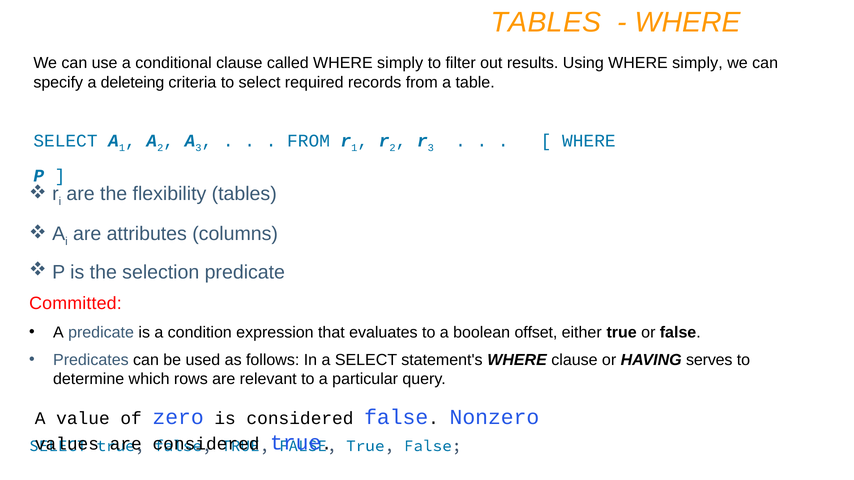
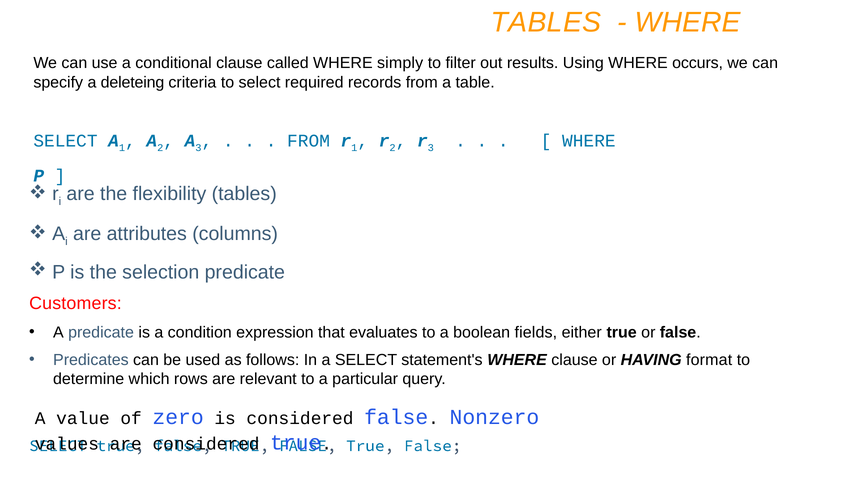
Using WHERE simply: simply -> occurs
Committed: Committed -> Customers
offset: offset -> fields
serves: serves -> format
